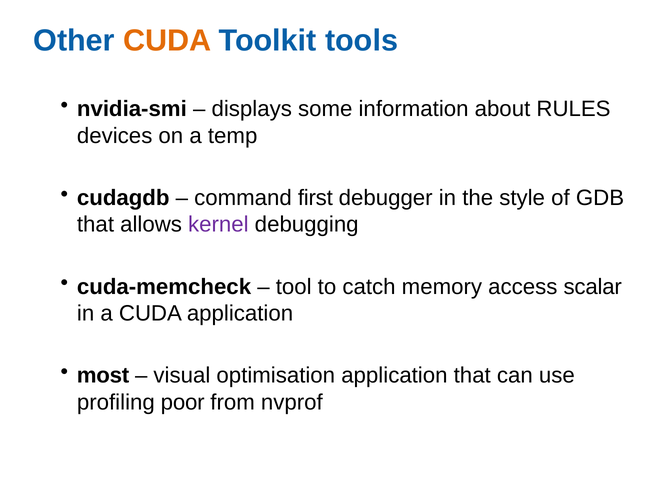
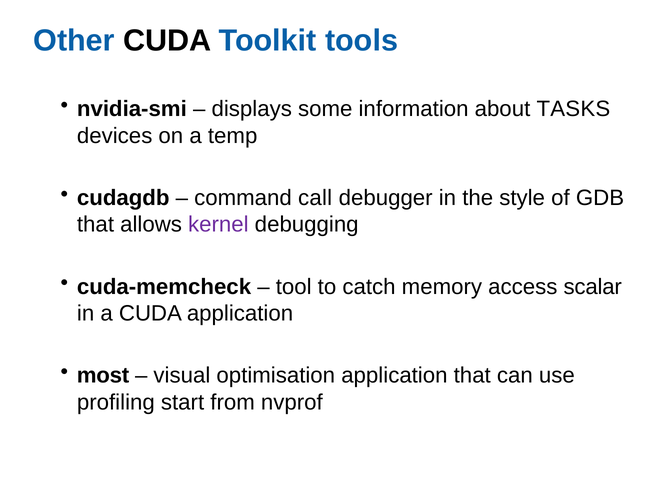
CUDA at (167, 41) colour: orange -> black
RULES: RULES -> TASKS
first: first -> call
poor: poor -> start
